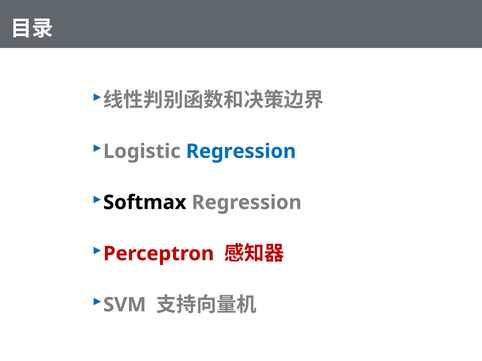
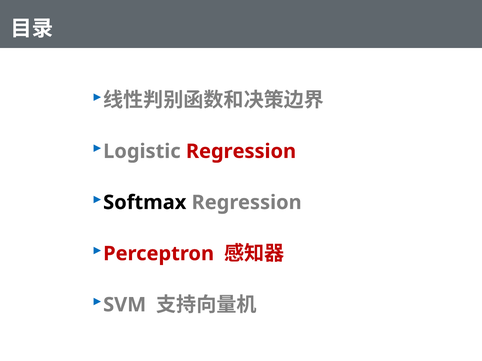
Regression at (241, 152) colour: blue -> red
